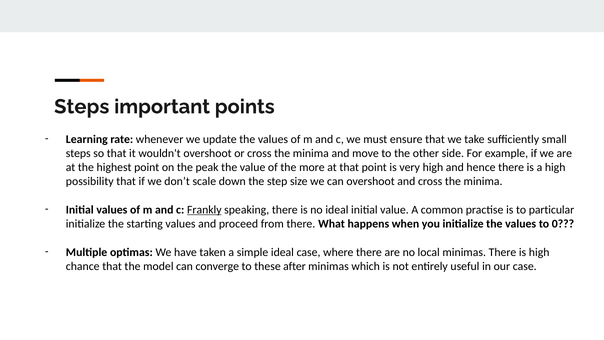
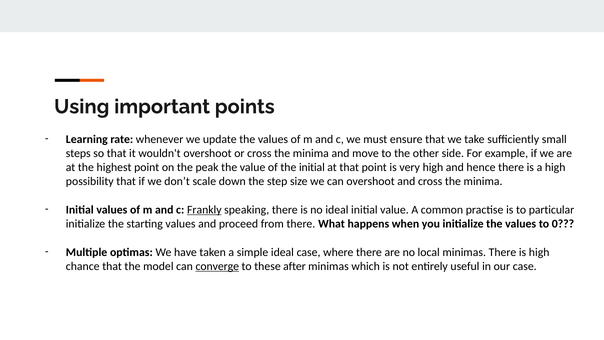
Steps at (82, 107): Steps -> Using
the more: more -> initial
converge underline: none -> present
